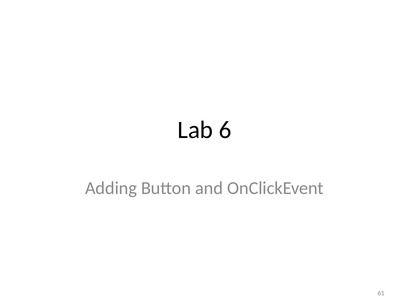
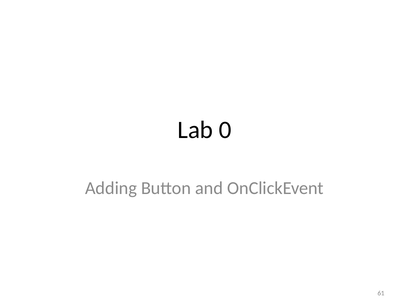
6: 6 -> 0
